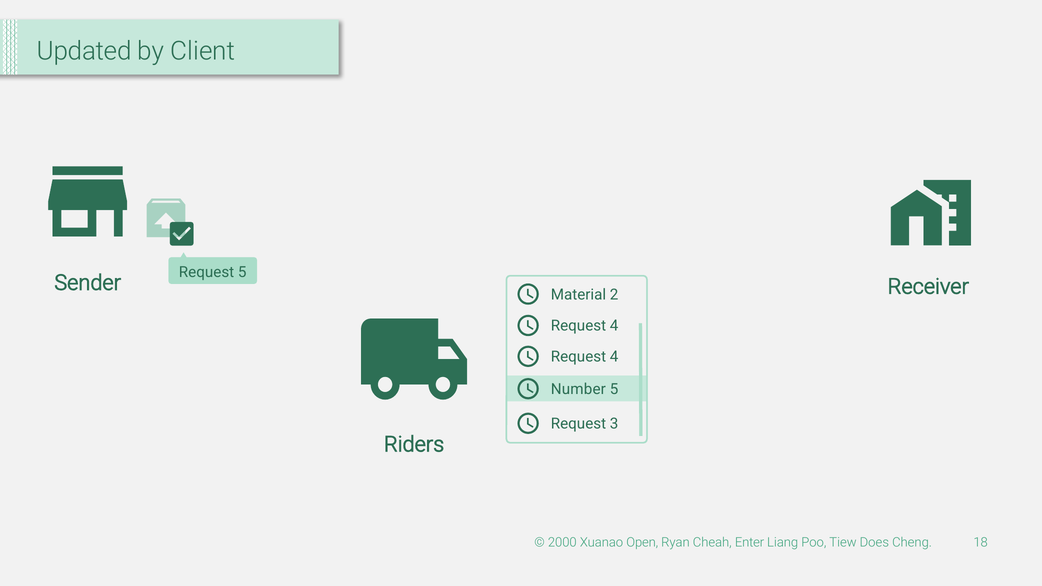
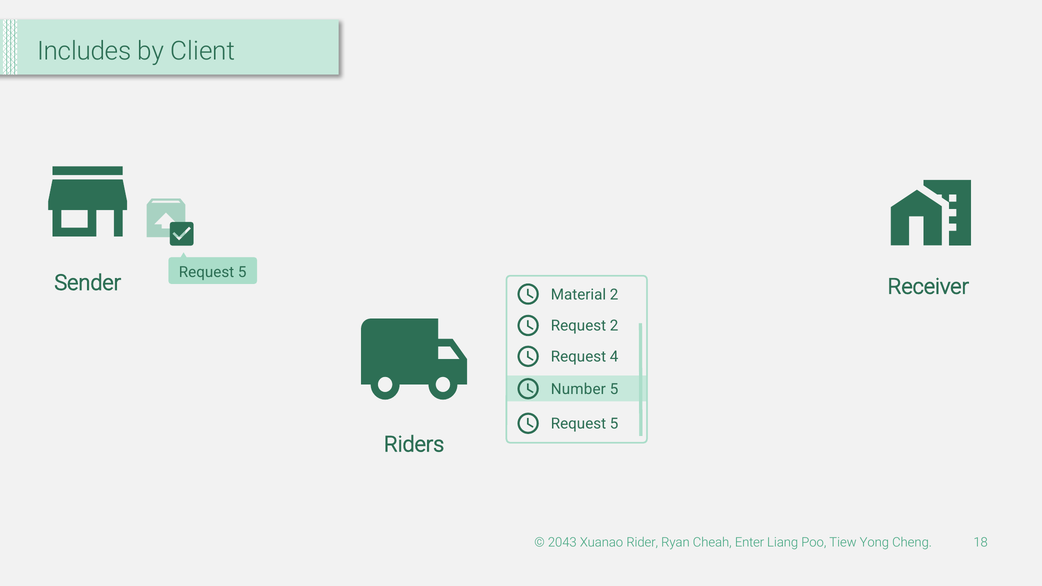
Updated: Updated -> Includes
4 at (614, 326): 4 -> 2
3 at (614, 424): 3 -> 5
2000: 2000 -> 2043
Open: Open -> Rider
Does: Does -> Yong
